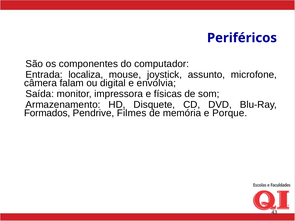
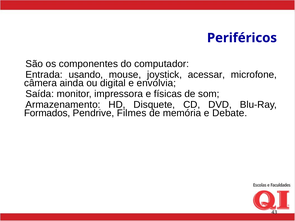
localiza: localiza -> usando
assunto: assunto -> acessar
falam: falam -> ainda
Porque: Porque -> Debate
